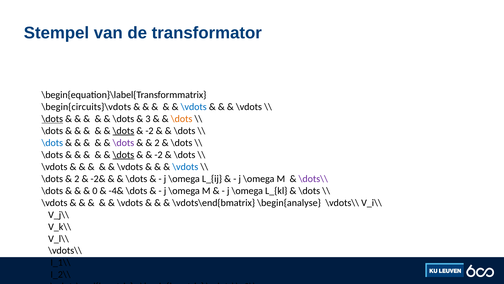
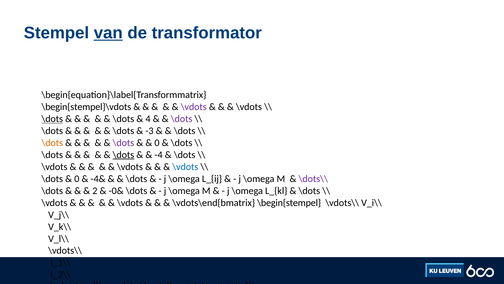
van underline: none -> present
\begin{circuits}\vdots: \begin{circuits}\vdots -> \begin{stempel}\vdots
\vdots at (194, 107) colour: blue -> purple
3: 3 -> 4
\dots at (182, 119) colour: orange -> purple
\dots at (123, 131) underline: present -> none
-2 at (149, 131): -2 -> -3
\dots at (52, 143) colour: blue -> orange
2 at (157, 143): 2 -> 0
-2 at (159, 155): -2 -> -4
2 at (77, 178): 2 -> 0
-2&: -2& -> -4&
0: 0 -> 2
-4&: -4& -> -0&
\begin{analyse: \begin{analyse -> \begin{stempel
